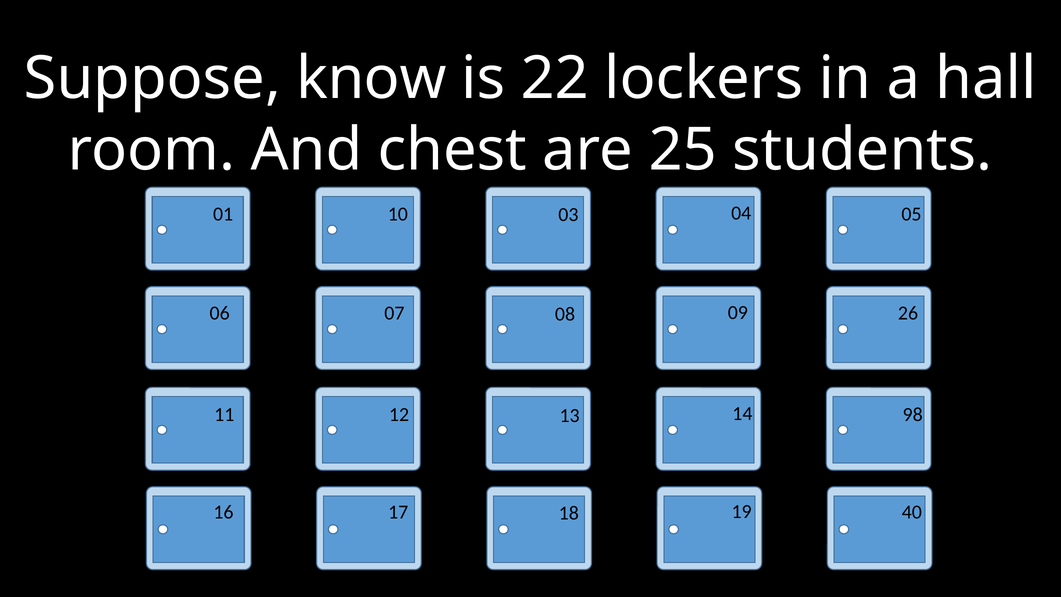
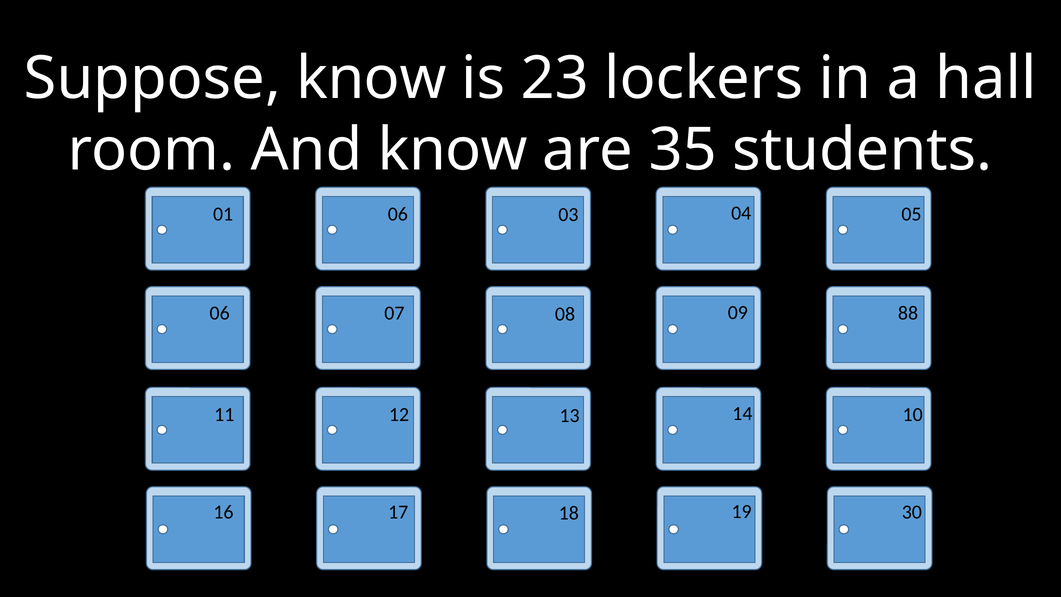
22: 22 -> 23
And chest: chest -> know
25: 25 -> 35
01 10: 10 -> 06
26: 26 -> 88
98: 98 -> 10
40: 40 -> 30
